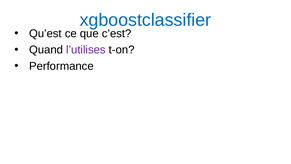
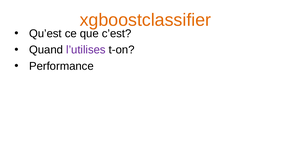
xgboostclassifier colour: blue -> orange
